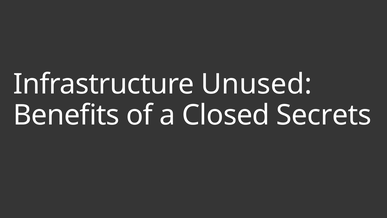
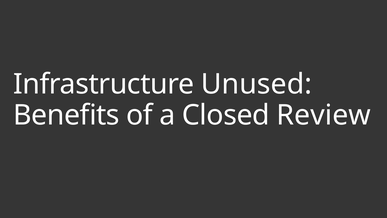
Secrets: Secrets -> Review
